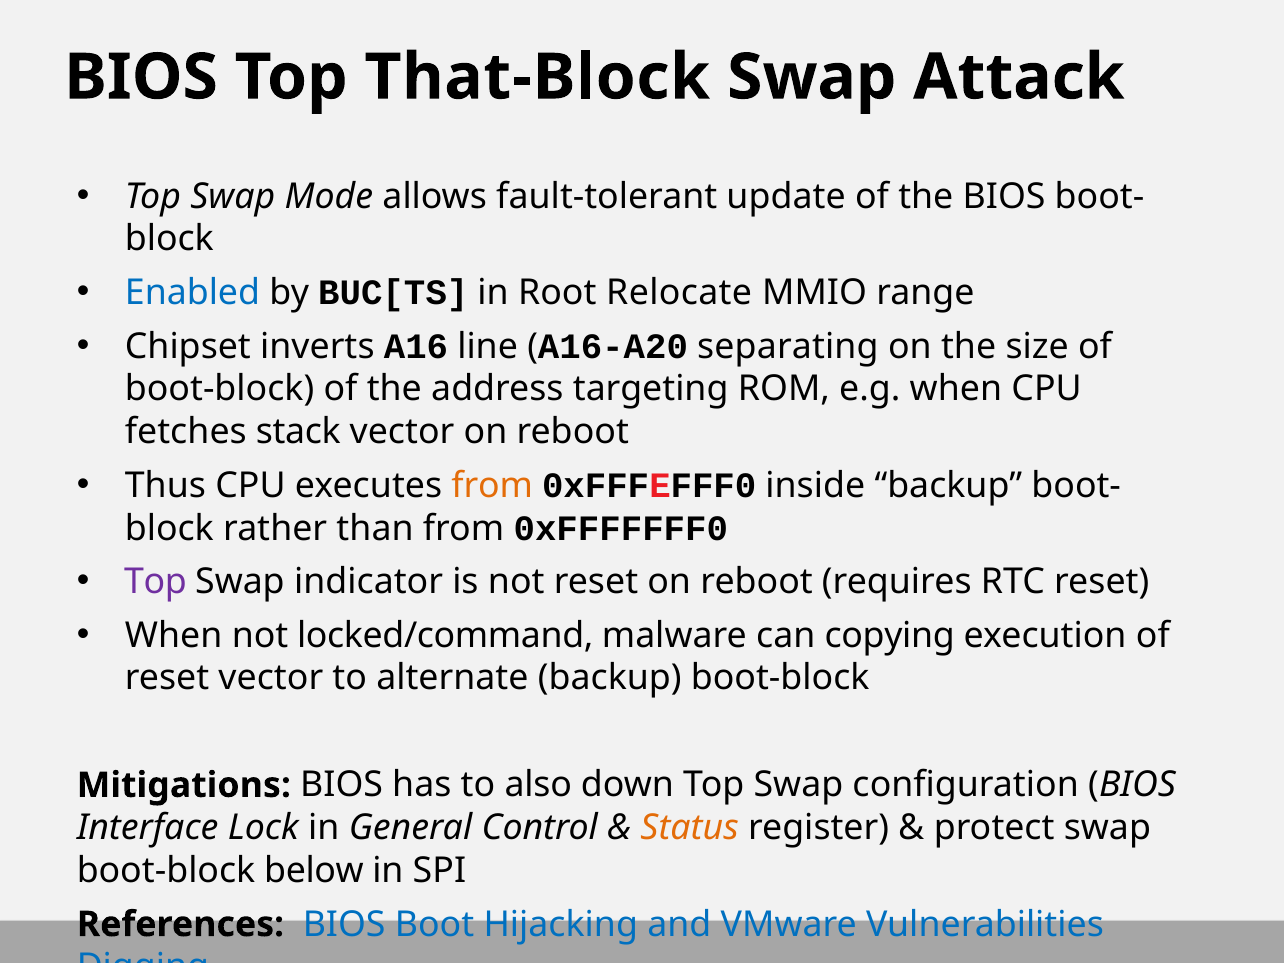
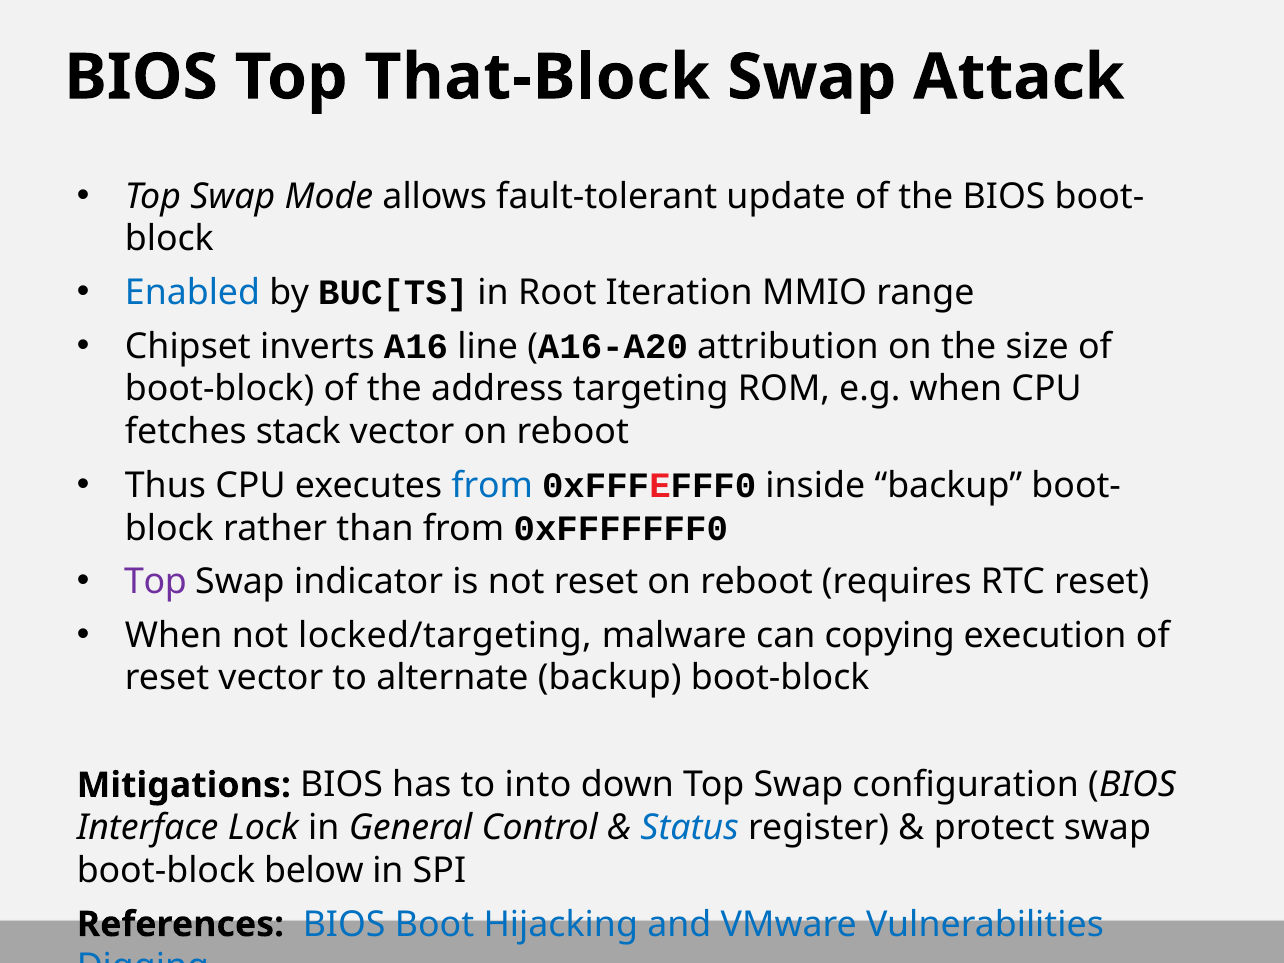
Relocate: Relocate -> Iteration
separating: separating -> attribution
from at (492, 485) colour: orange -> blue
locked/command: locked/command -> locked/targeting
also: also -> into
Status colour: orange -> blue
